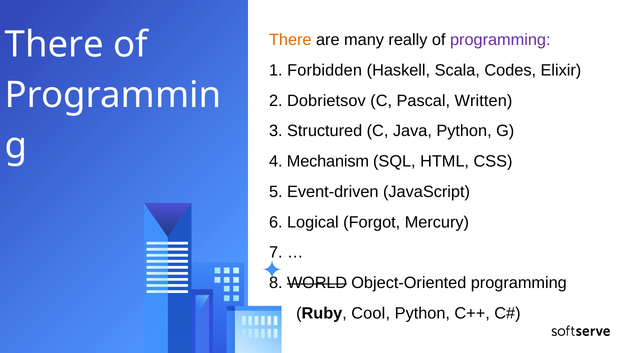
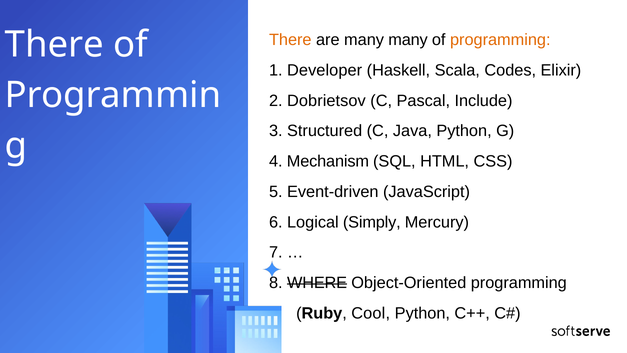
many really: really -> many
programming at (500, 40) colour: purple -> orange
Forbidden: Forbidden -> Developer
Written: Written -> Include
Forgot: Forgot -> Simply
WORLD: WORLD -> WHERE
